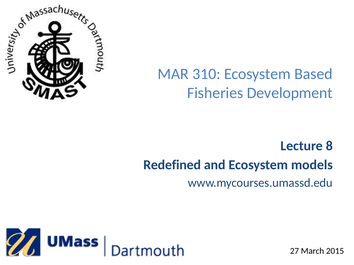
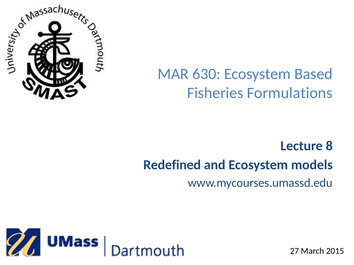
310: 310 -> 630
Development: Development -> Formulations
